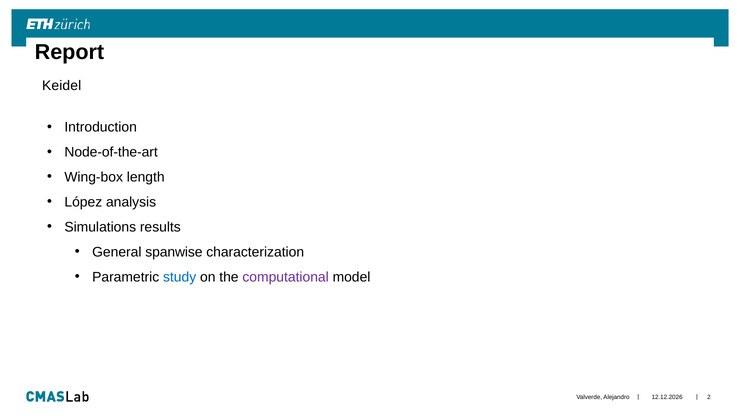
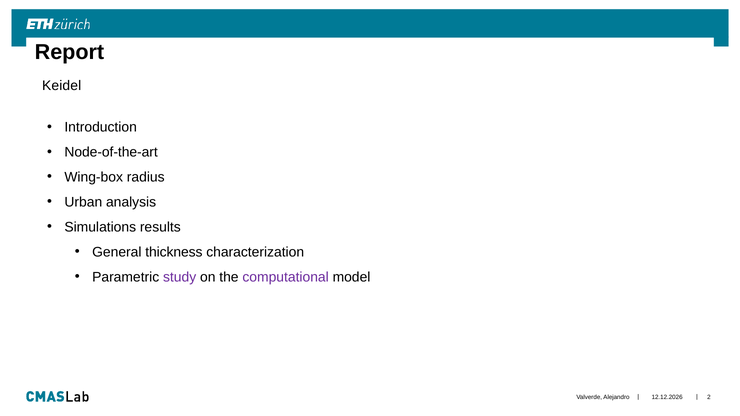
length: length -> radius
López: López -> Urban
spanwise: spanwise -> thickness
study colour: blue -> purple
